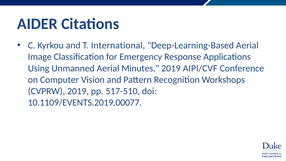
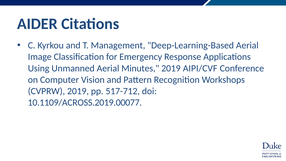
International: International -> Management
517-510: 517-510 -> 517-712
10.1109/EVENTS.2019.00077: 10.1109/EVENTS.2019.00077 -> 10.1109/ACROSS.2019.00077
